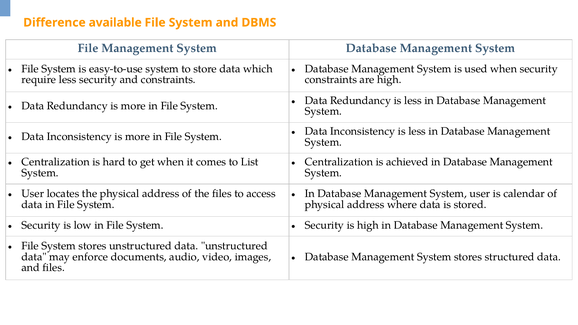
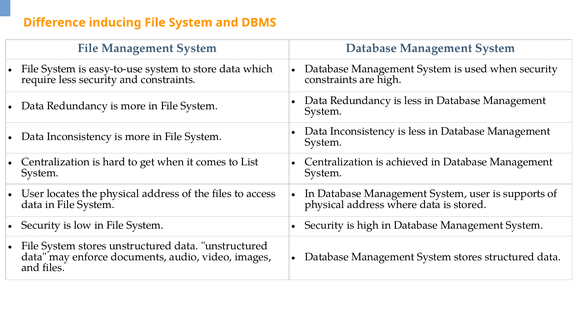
available: available -> inducing
calendar: calendar -> supports
